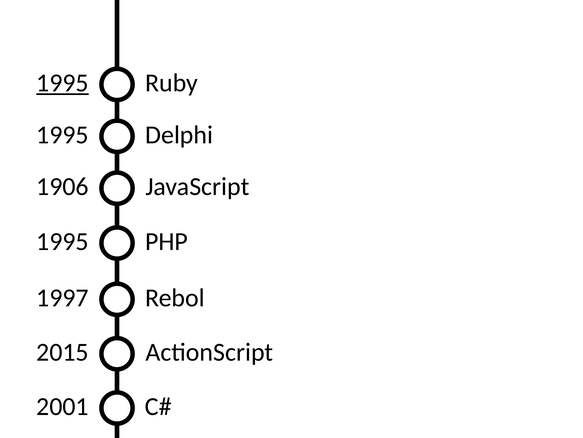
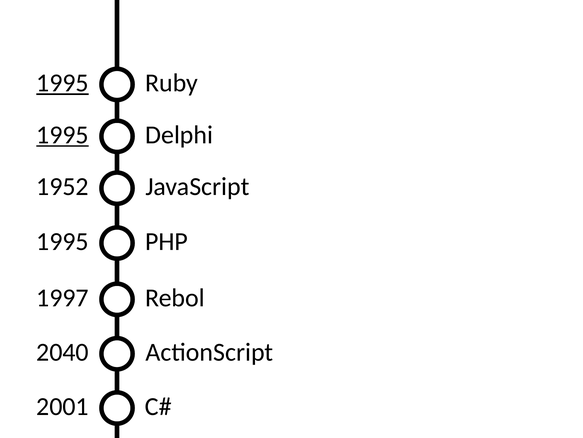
1995 at (62, 135) underline: none -> present
1906: 1906 -> 1952
2015: 2015 -> 2040
